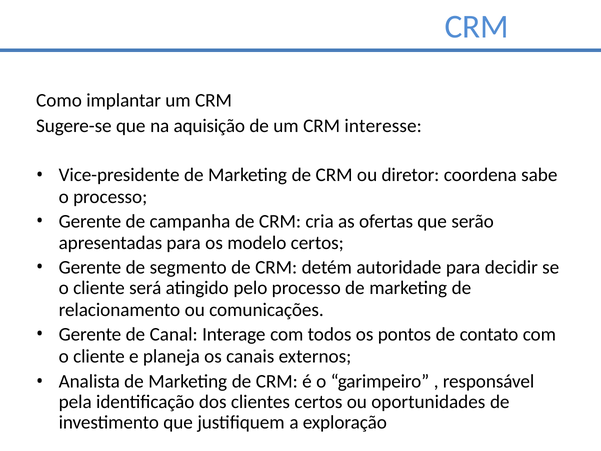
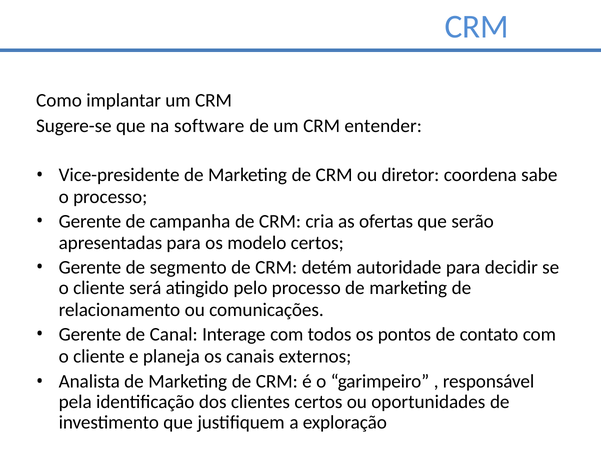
aquisição: aquisição -> software
interesse: interesse -> entender
